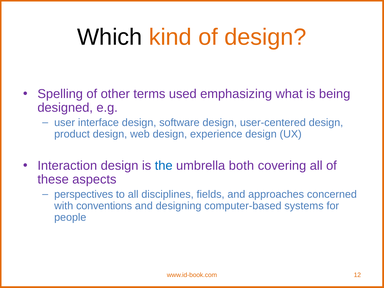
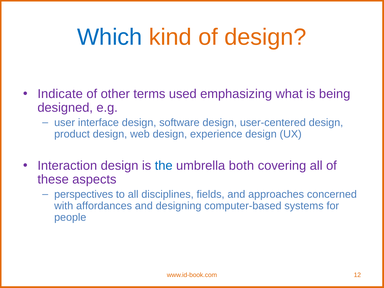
Which colour: black -> blue
Spelling: Spelling -> Indicate
conventions: conventions -> affordances
